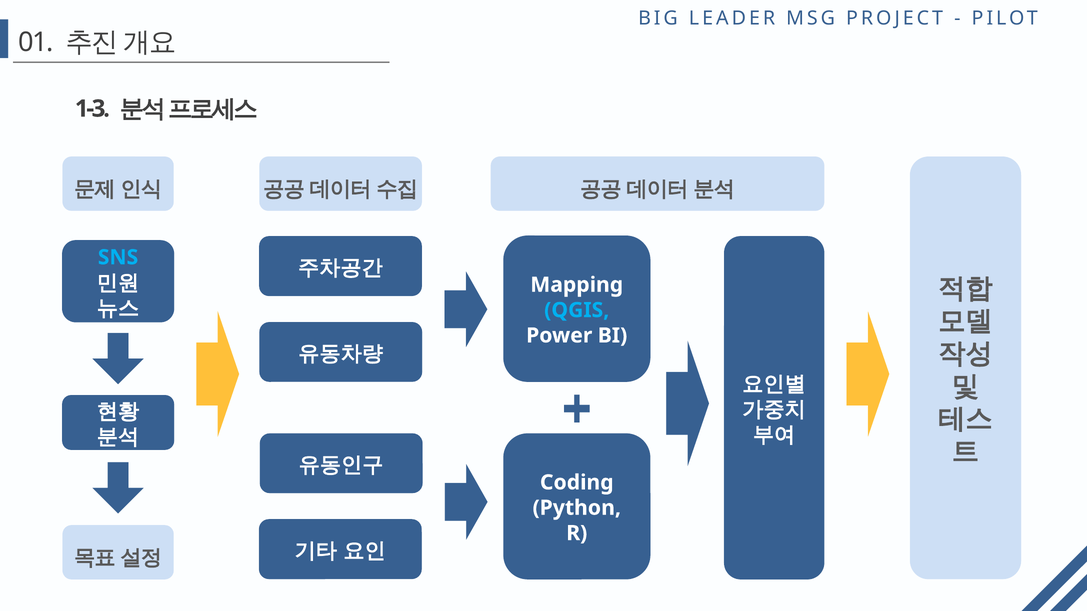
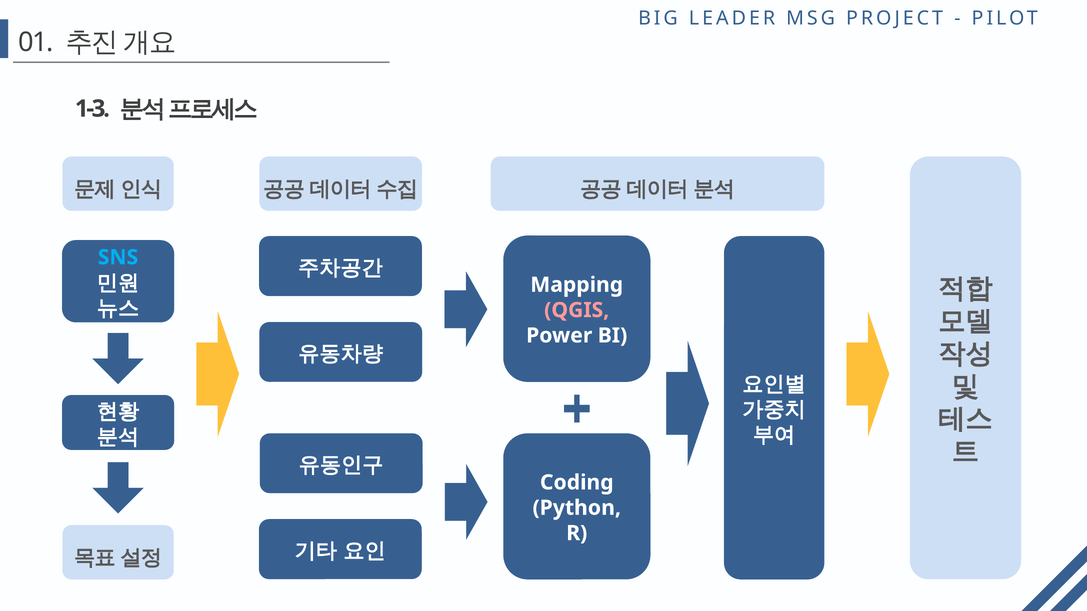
QGIS colour: light blue -> pink
